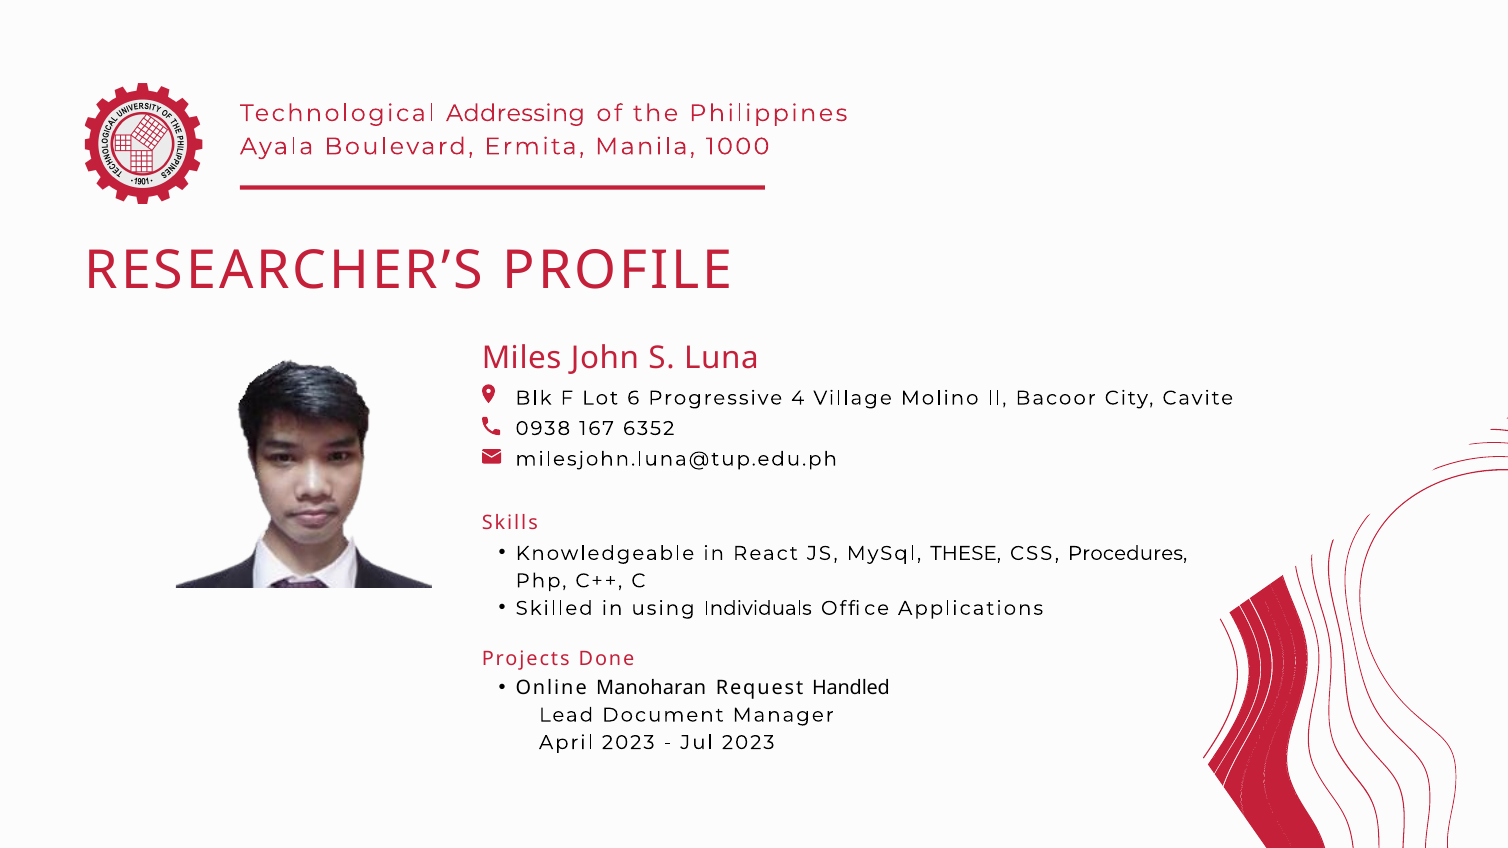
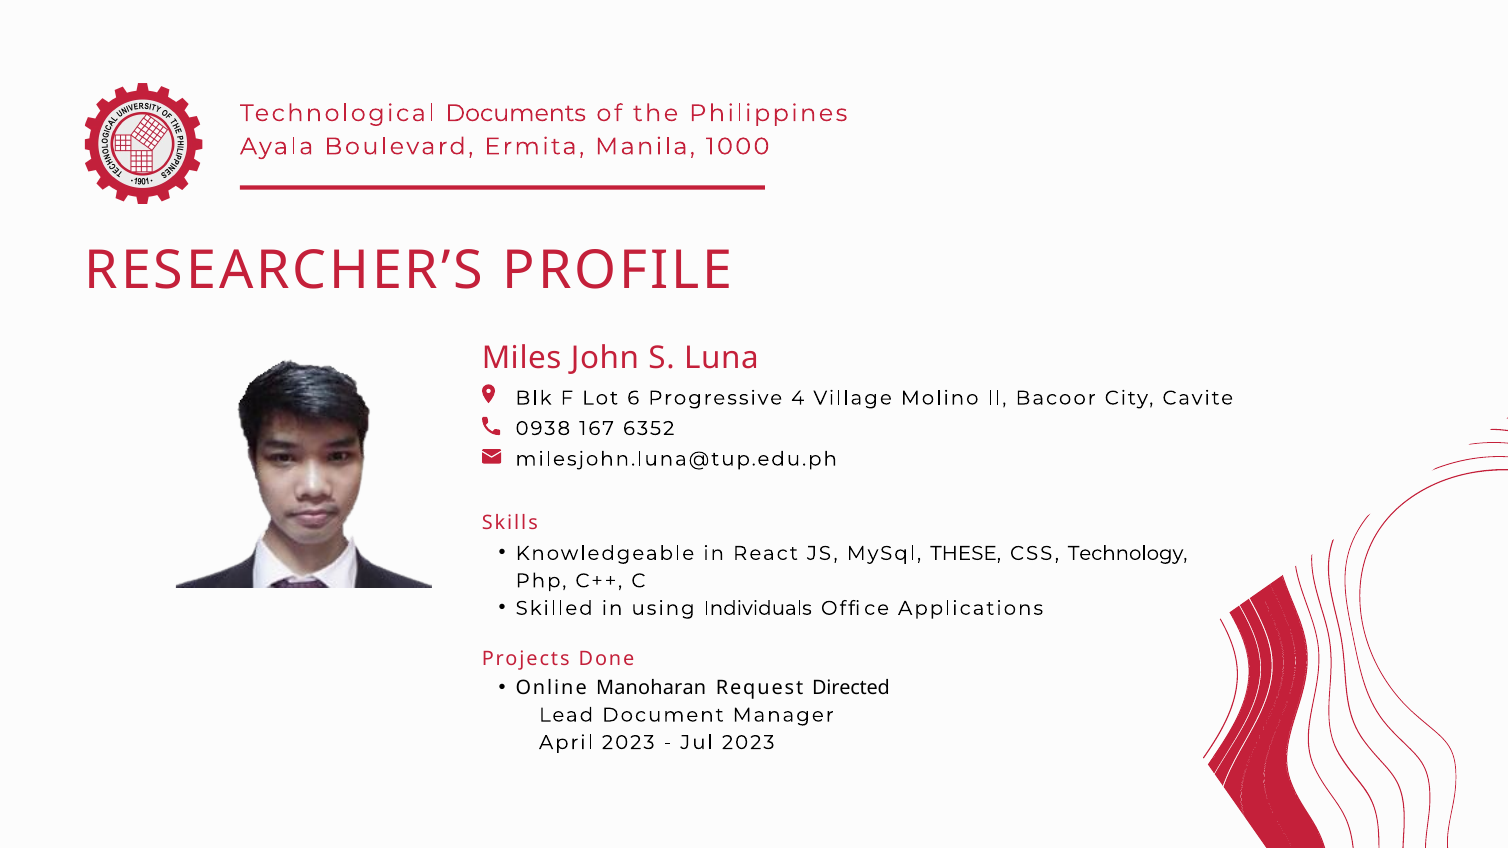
Addressing: Addressing -> Documents
Procedures: Procedures -> Technology
Handled: Handled -> Directed
